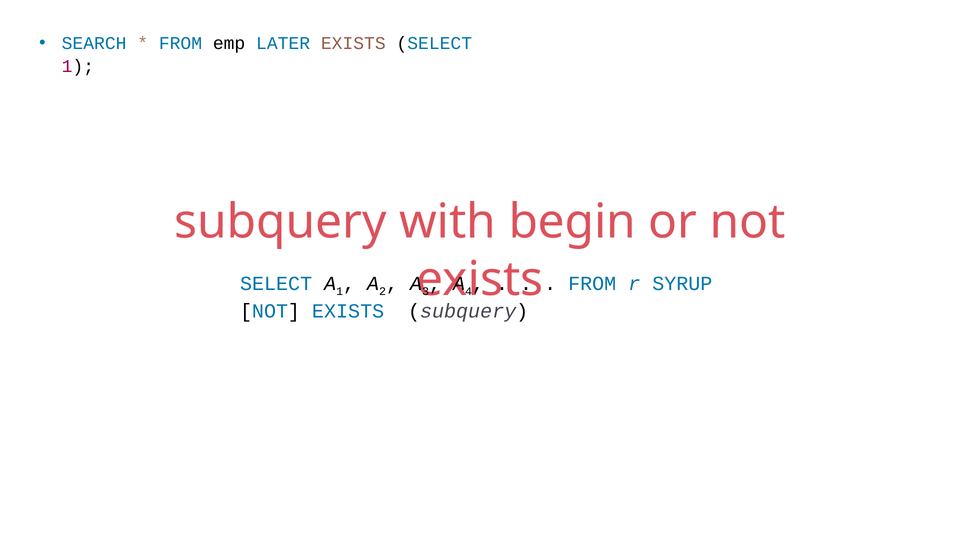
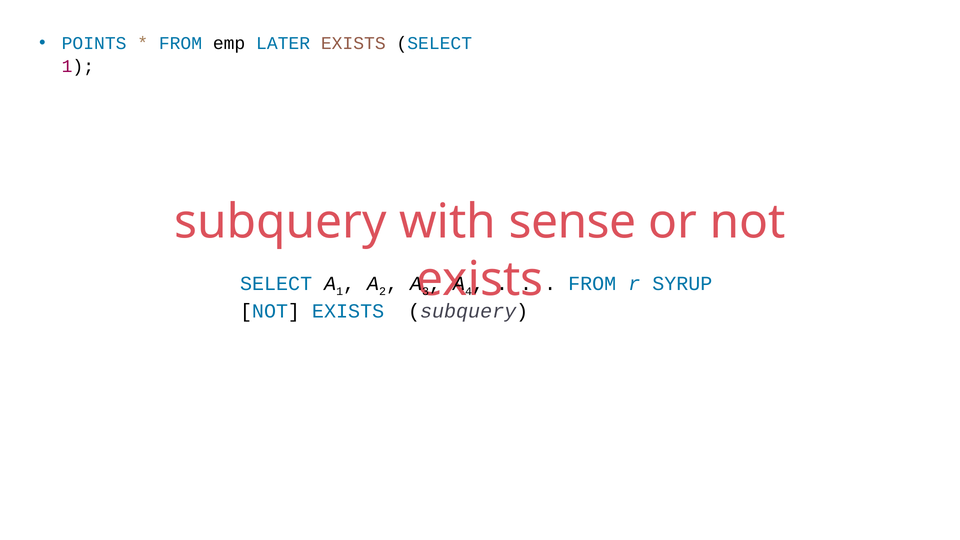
SEARCH: SEARCH -> POINTS
begin: begin -> sense
